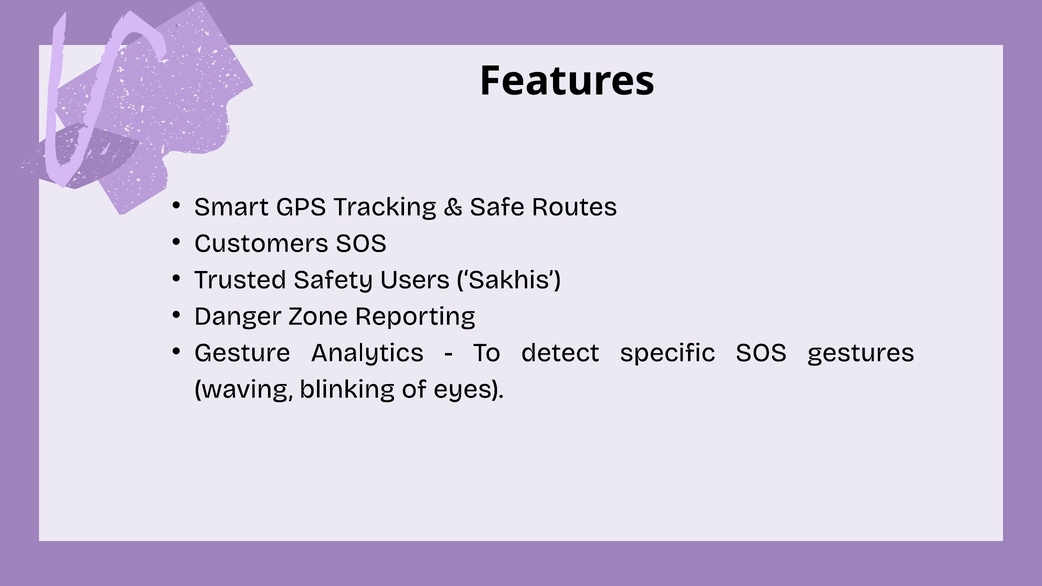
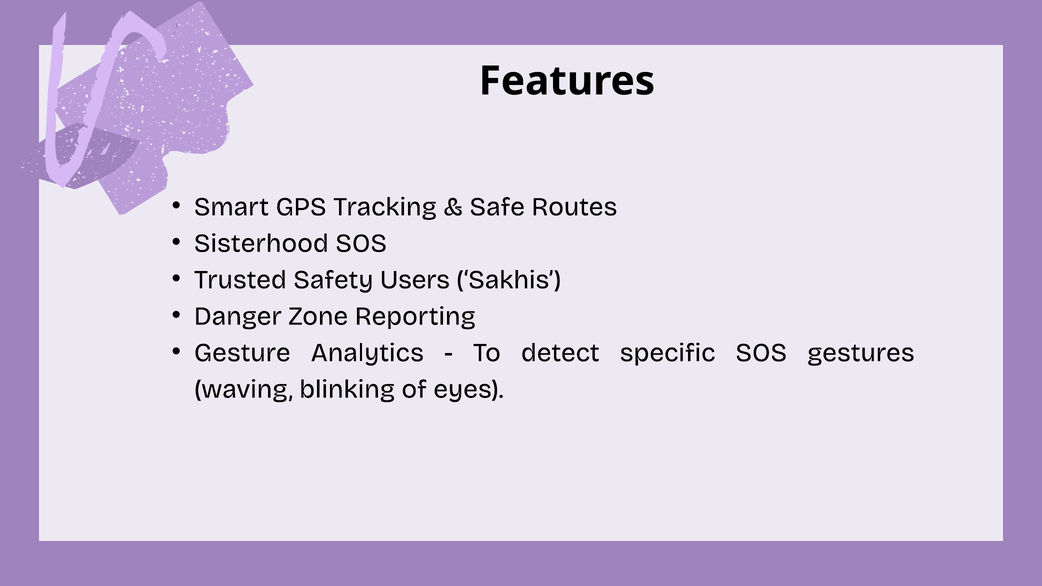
Customers: Customers -> Sisterhood
